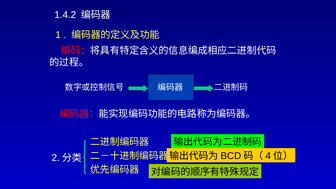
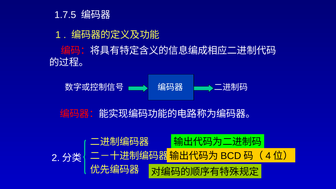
1.4.2: 1.4.2 -> 1.7.5
